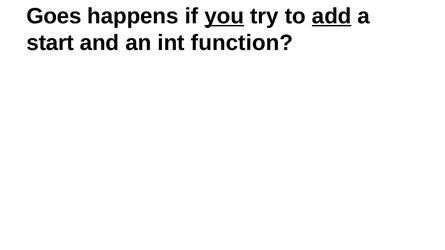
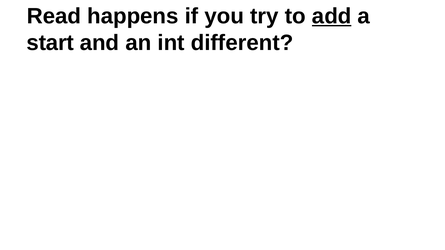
Goes: Goes -> Read
you underline: present -> none
function: function -> different
